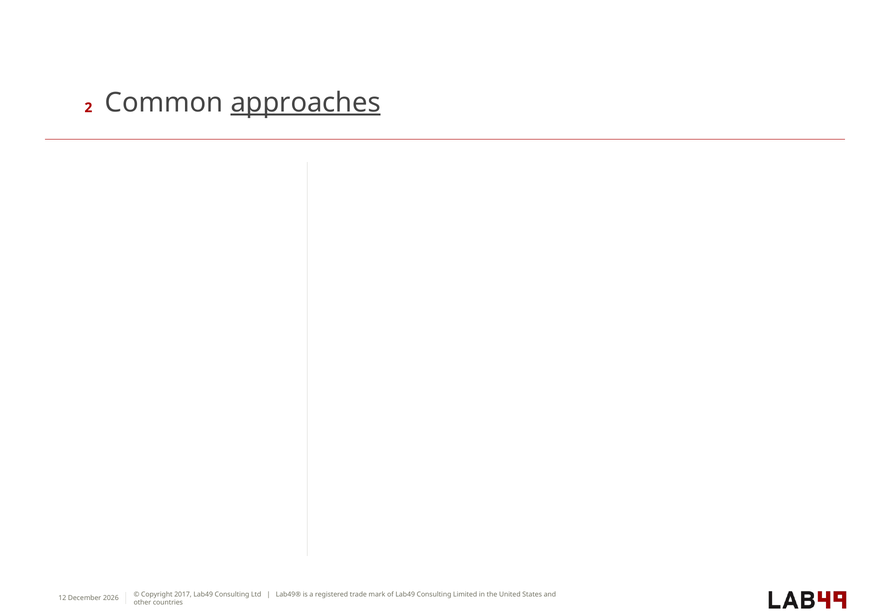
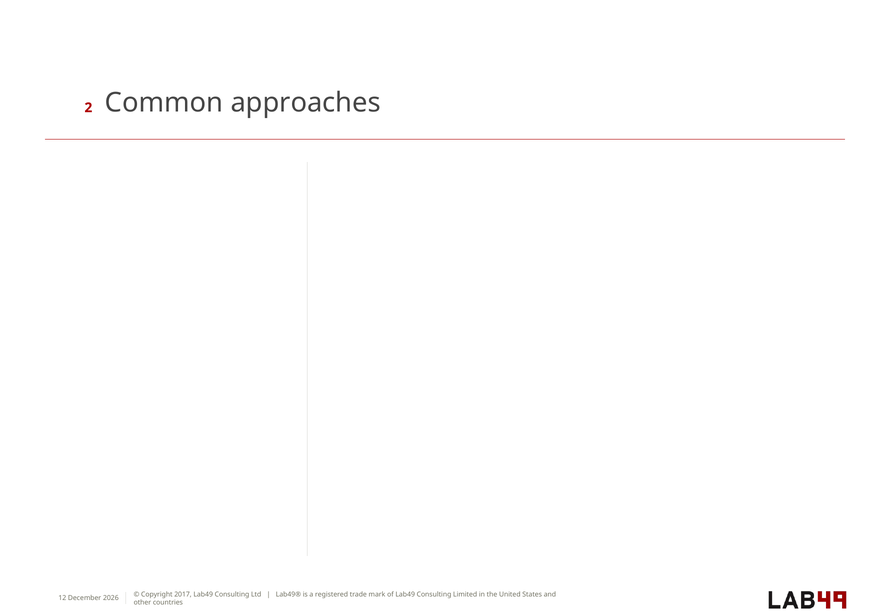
approaches underline: present -> none
